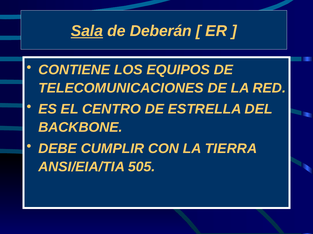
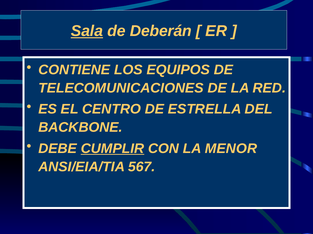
CUMPLIR underline: none -> present
TIERRA: TIERRA -> MENOR
505: 505 -> 567
